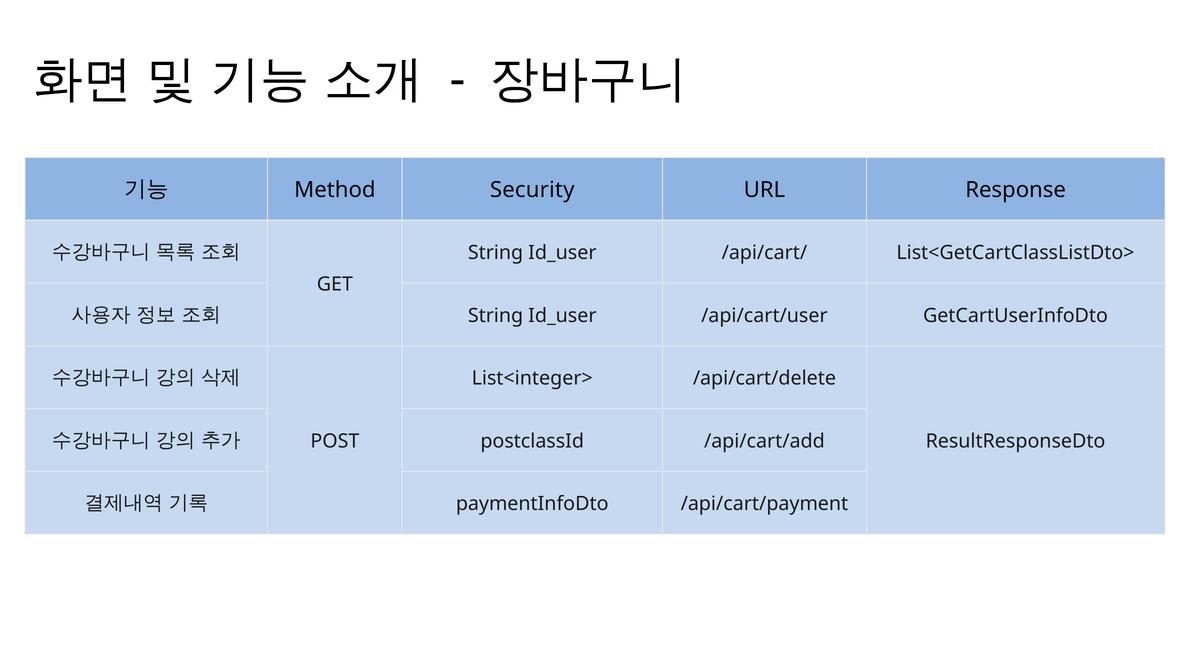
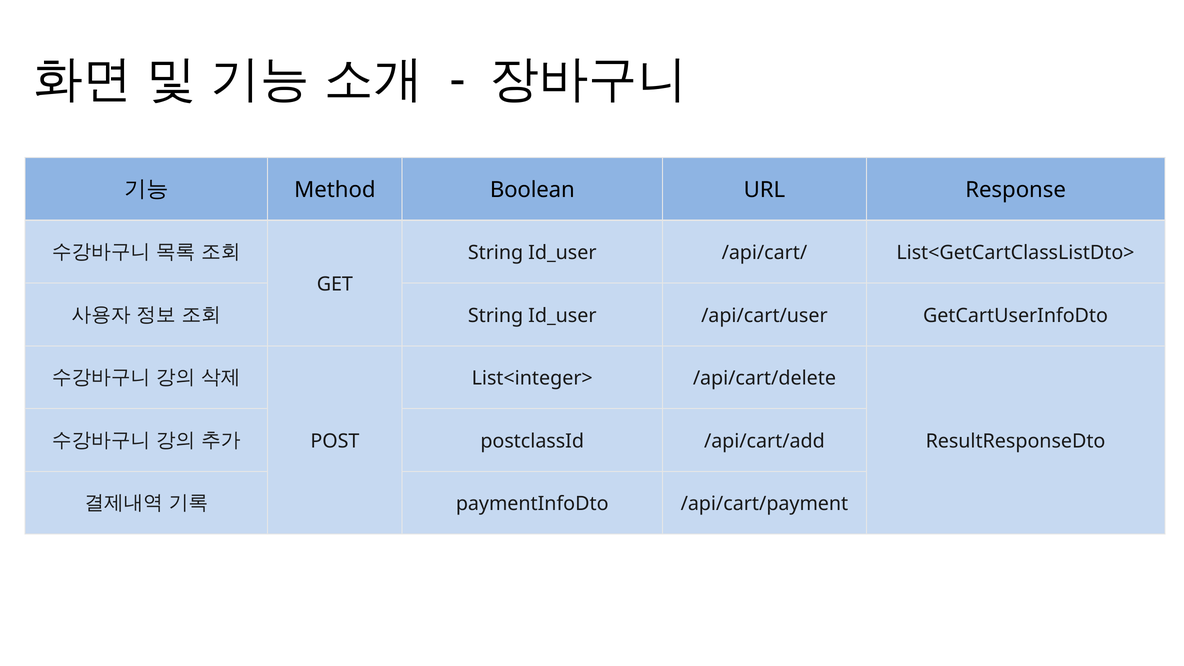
Security: Security -> Boolean
